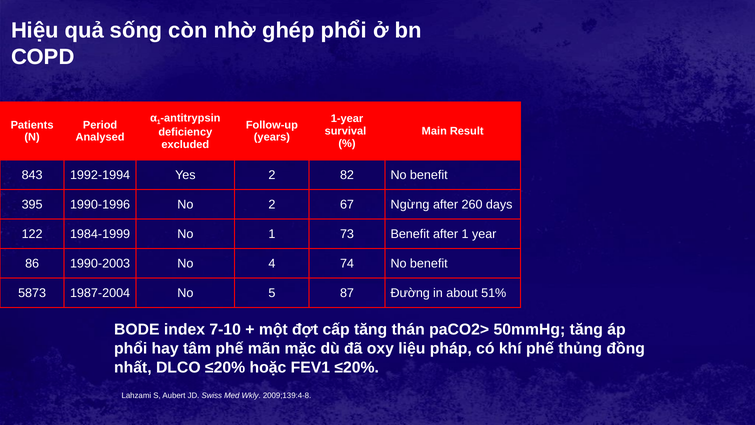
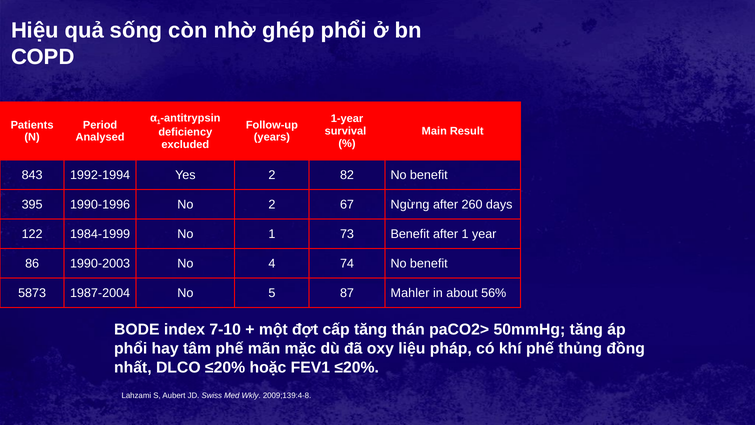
Đường: Đường -> Mahler
51%: 51% -> 56%
